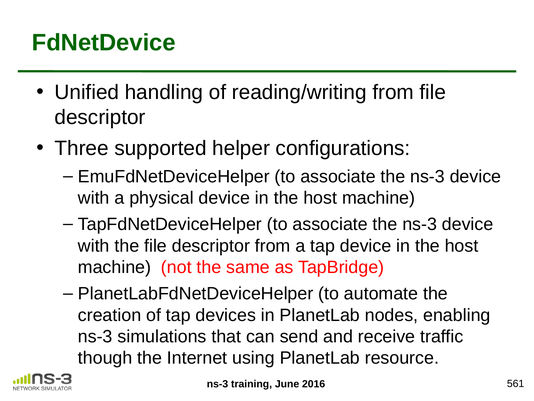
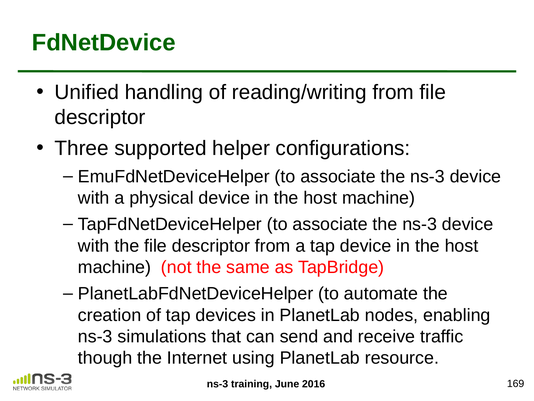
561: 561 -> 169
